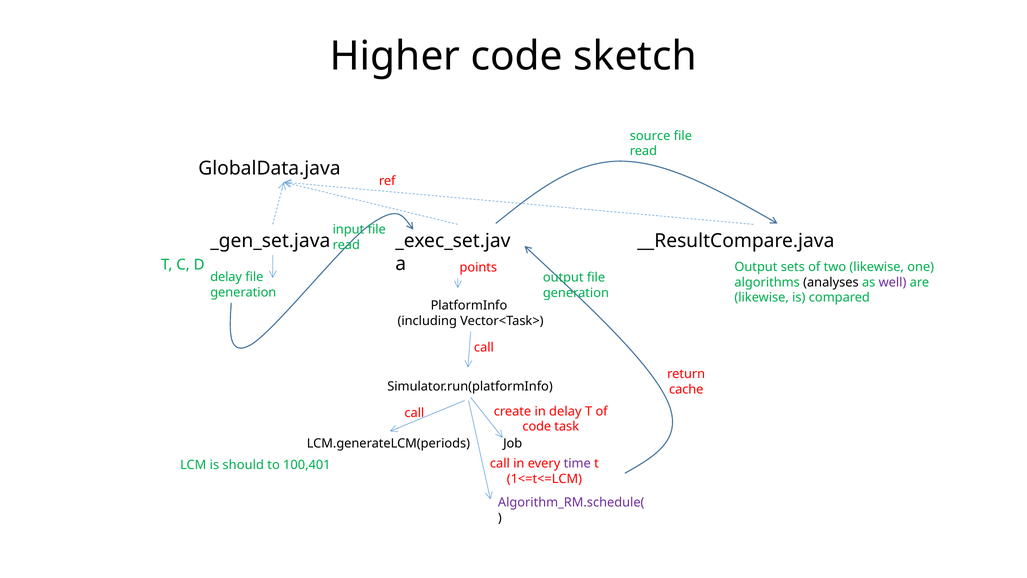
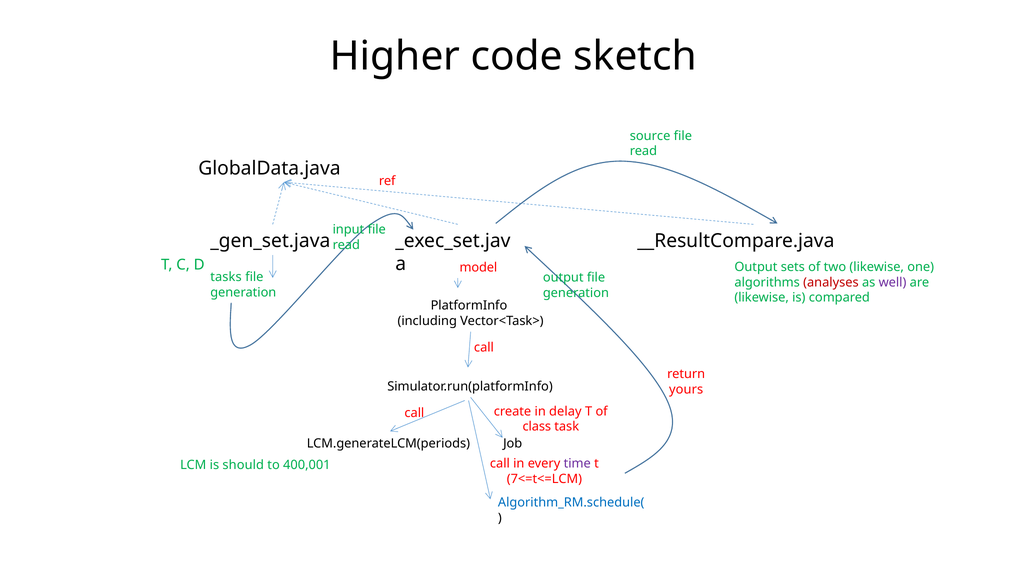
points: points -> model
delay at (226, 277): delay -> tasks
analyses colour: black -> red
cache: cache -> yours
code at (537, 427): code -> class
100,401: 100,401 -> 400,001
1<=t<=LCM: 1<=t<=LCM -> 7<=t<=LCM
Algorithm_RM.schedule( colour: purple -> blue
